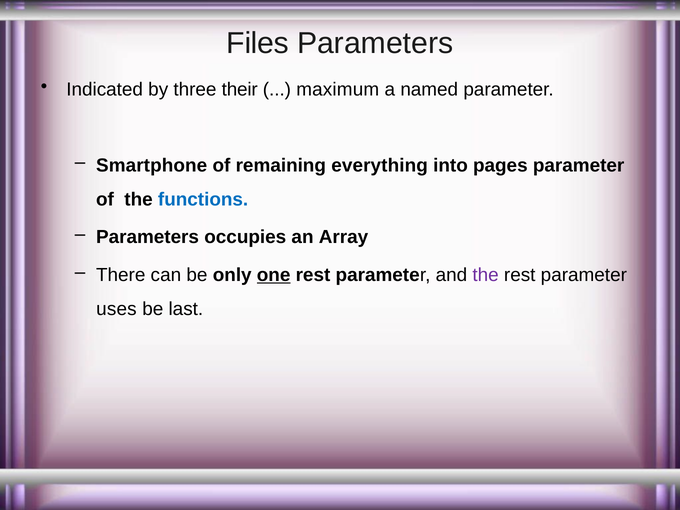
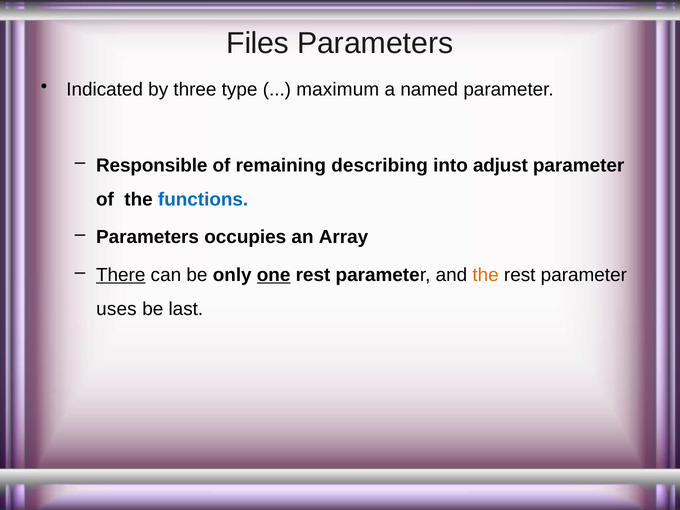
their: their -> type
Smartphone: Smartphone -> Responsible
everything: everything -> describing
pages: pages -> adjust
There underline: none -> present
the at (486, 275) colour: purple -> orange
